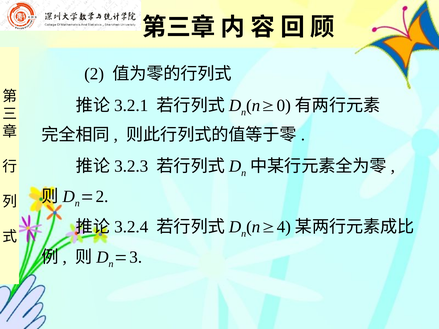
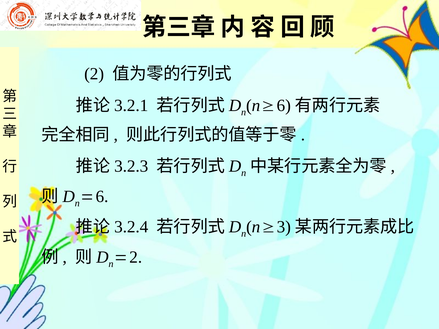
0 at (284, 106): 0 -> 6
2 at (102, 197): 2 -> 6
4: 4 -> 3
3 at (136, 257): 3 -> 2
